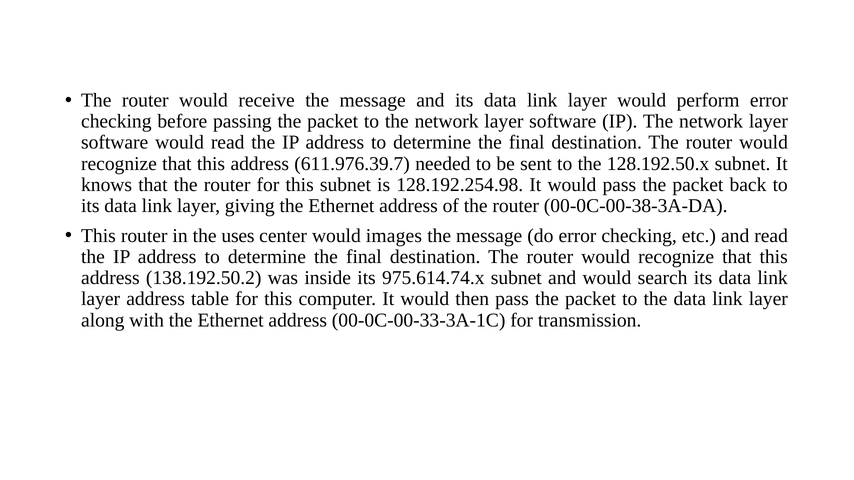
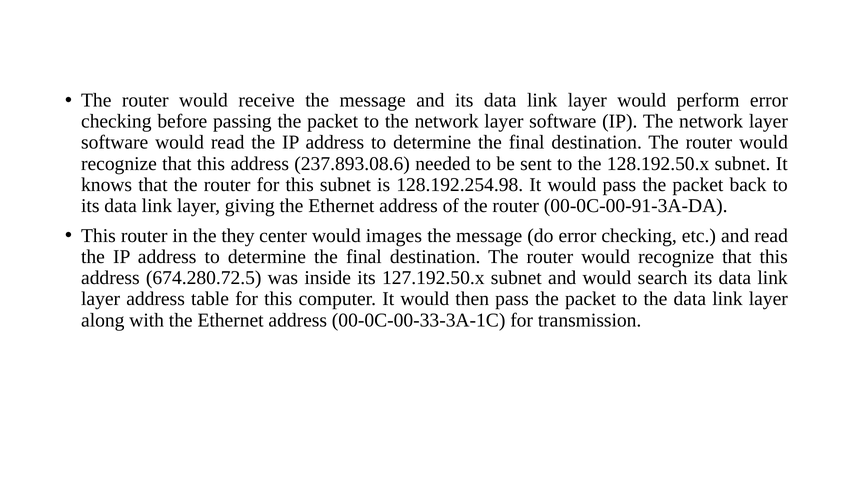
611.976.39.7: 611.976.39.7 -> 237.893.08.6
00-0C-00-38-3A-DA: 00-0C-00-38-3A-DA -> 00-0C-00-91-3A-DA
uses: uses -> they
138.192.50.2: 138.192.50.2 -> 674.280.72.5
975.614.74.x: 975.614.74.x -> 127.192.50.x
